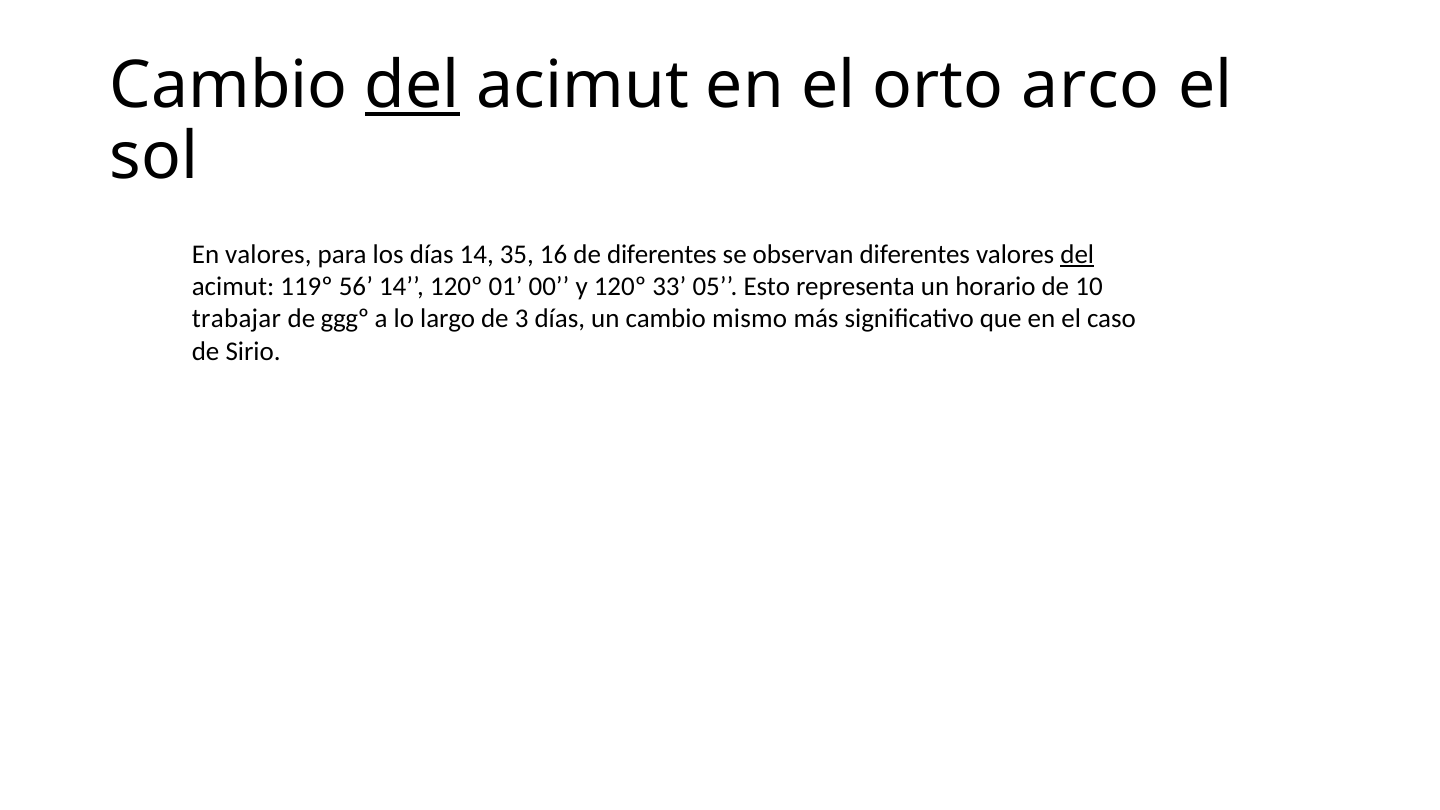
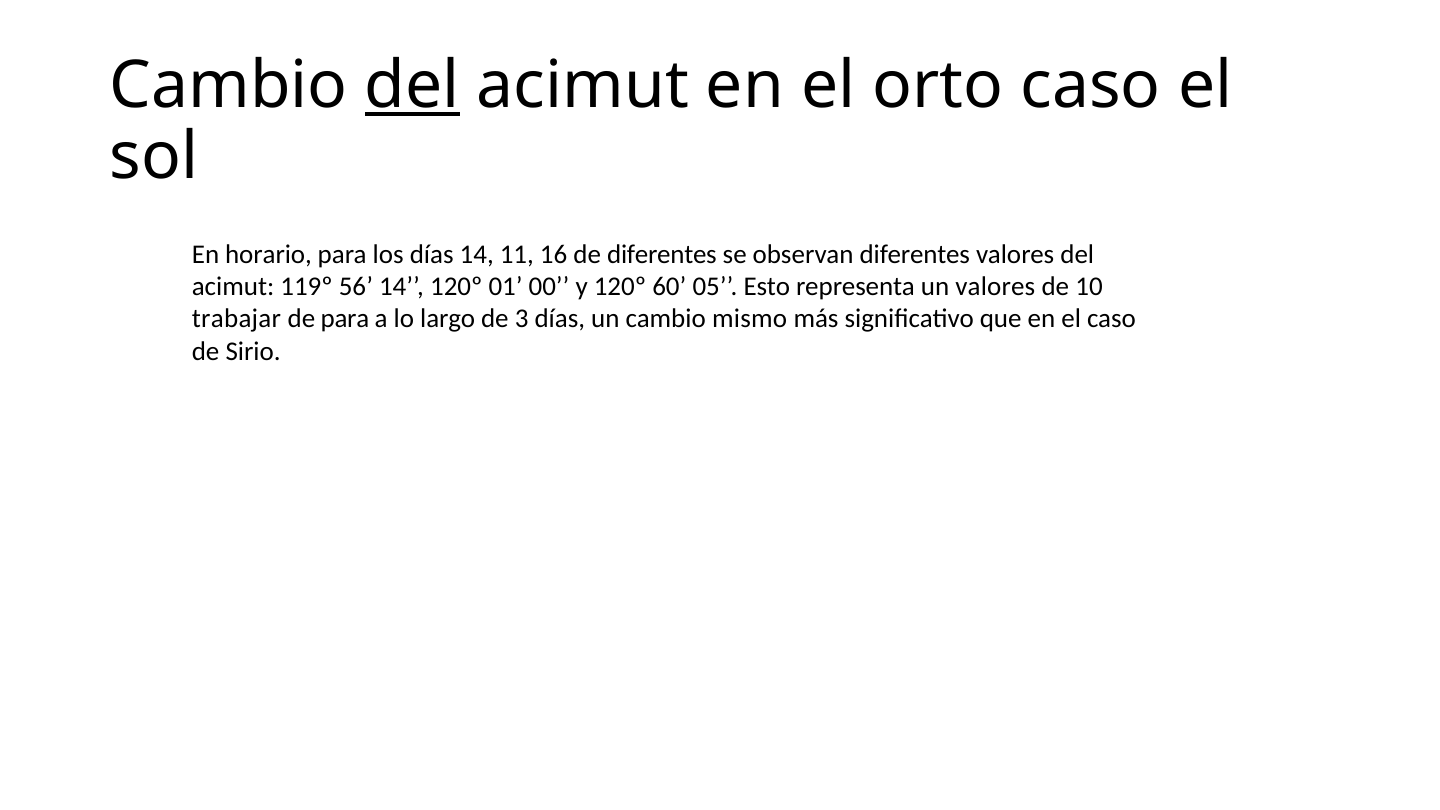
orto arco: arco -> caso
En valores: valores -> horario
35: 35 -> 11
del at (1077, 254) underline: present -> none
33: 33 -> 60
un horario: horario -> valores
de gggº: gggº -> para
